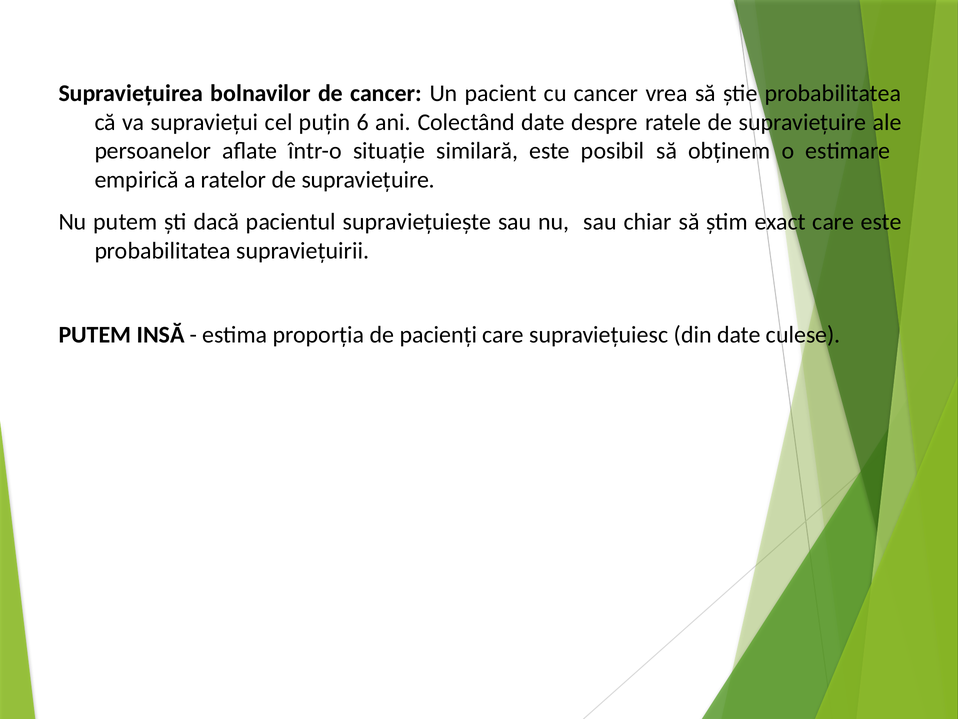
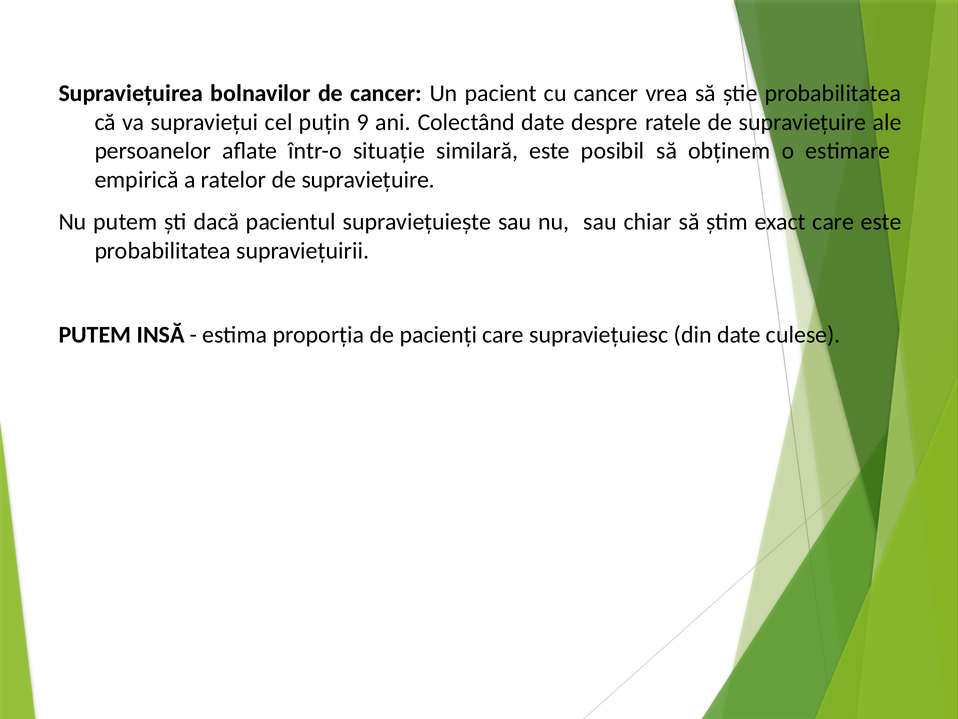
6: 6 -> 9
